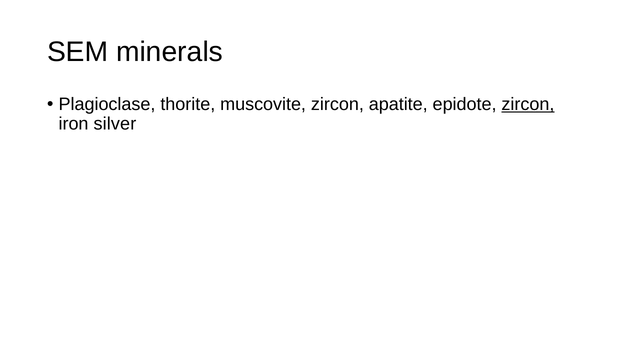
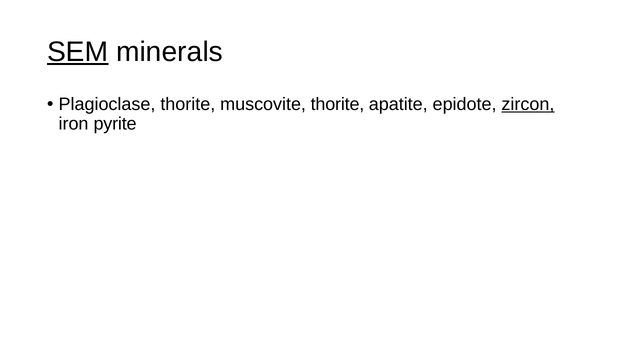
SEM underline: none -> present
muscovite zircon: zircon -> thorite
silver: silver -> pyrite
